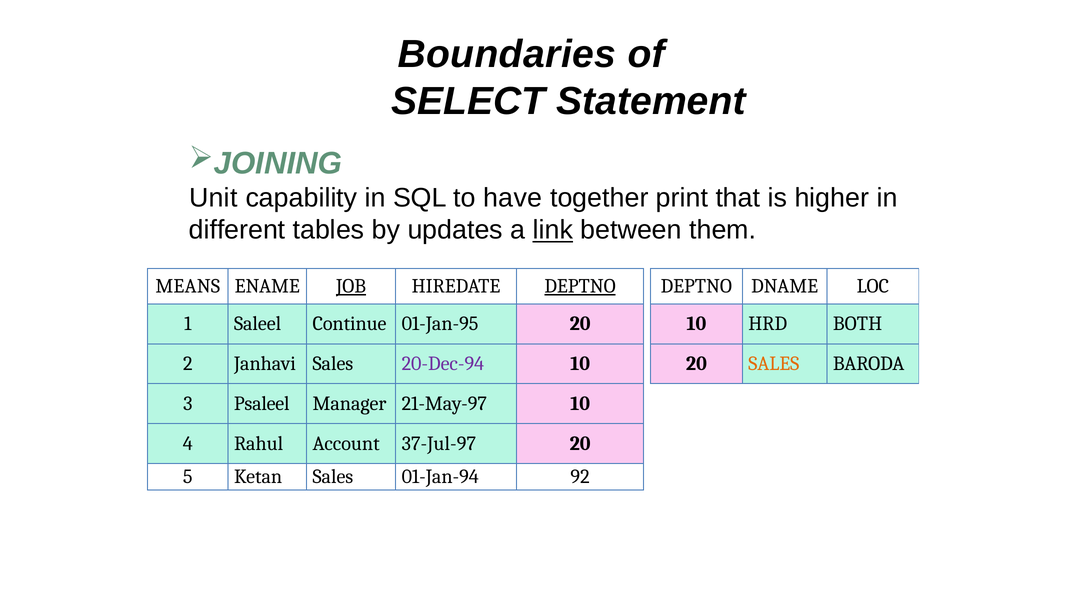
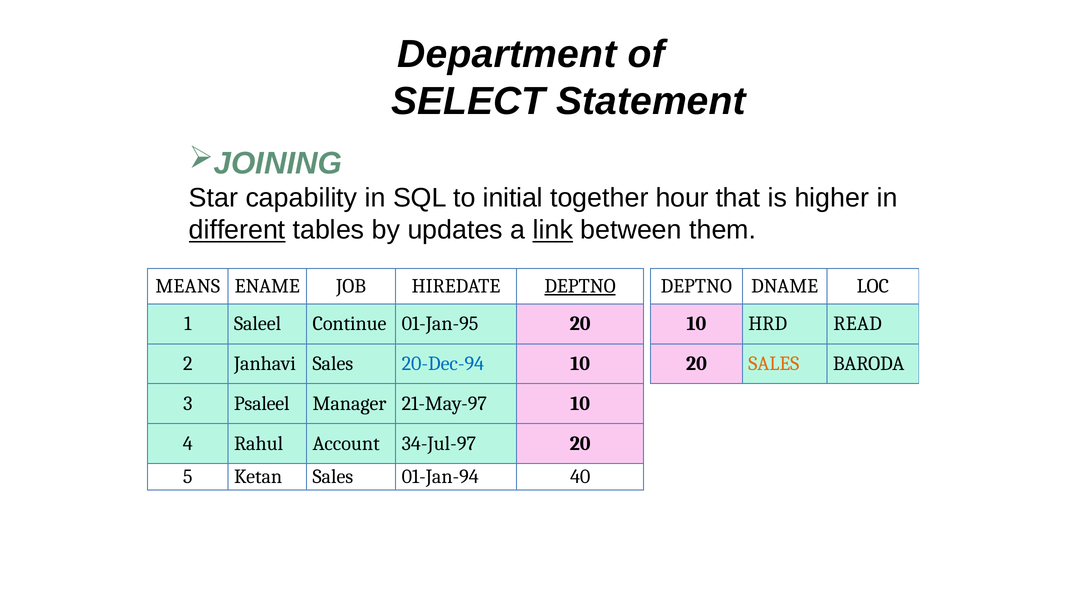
Boundaries: Boundaries -> Department
Unit: Unit -> Star
have: have -> initial
print: print -> hour
different underline: none -> present
JOB underline: present -> none
BOTH: BOTH -> READ
20-Dec-94 colour: purple -> blue
37-Jul-97: 37-Jul-97 -> 34-Jul-97
92: 92 -> 40
